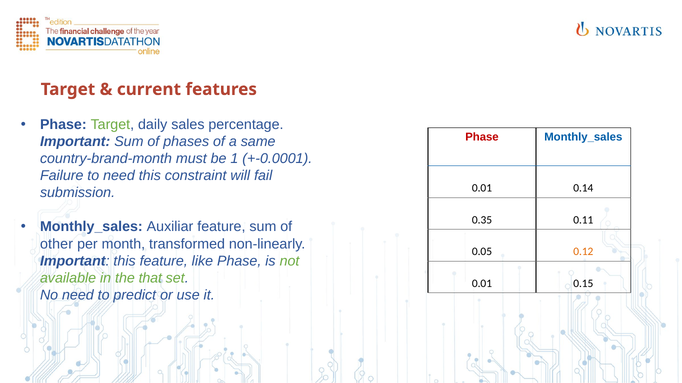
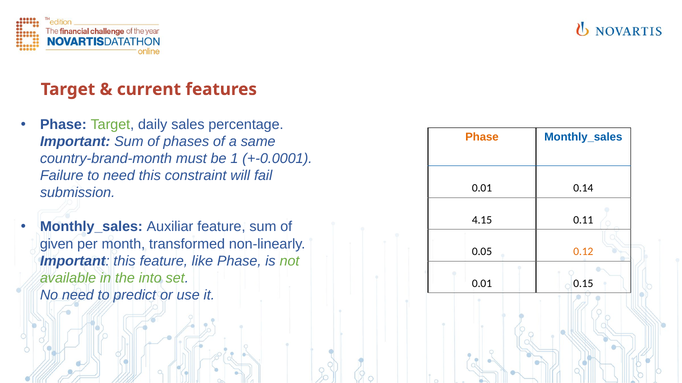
Phase at (482, 137) colour: red -> orange
0.35: 0.35 -> 4.15
other: other -> given
that: that -> into
